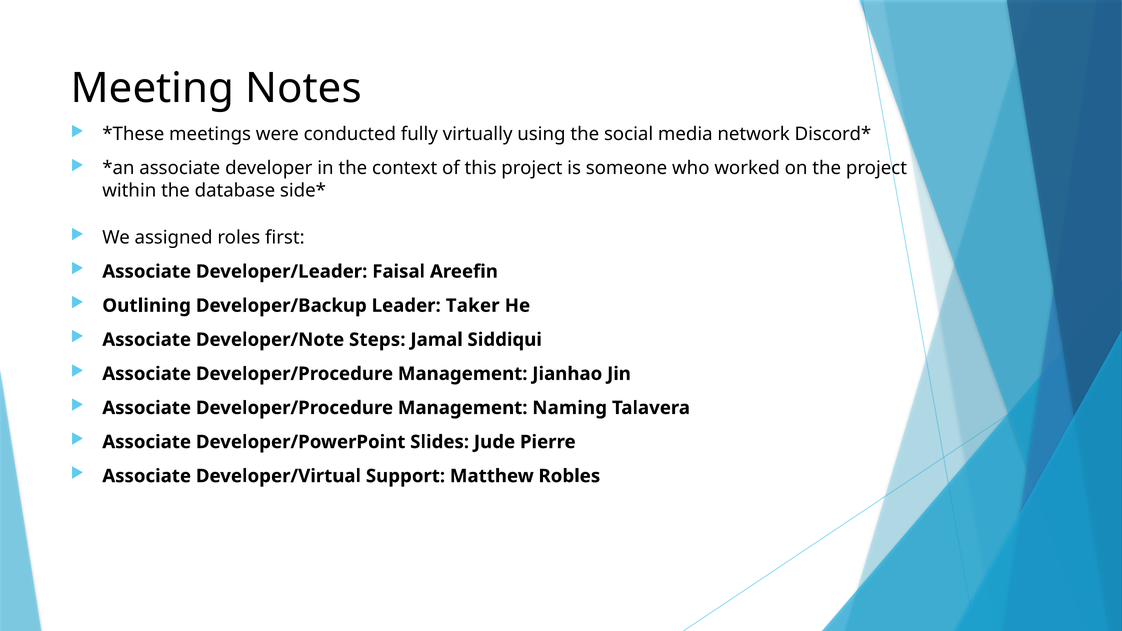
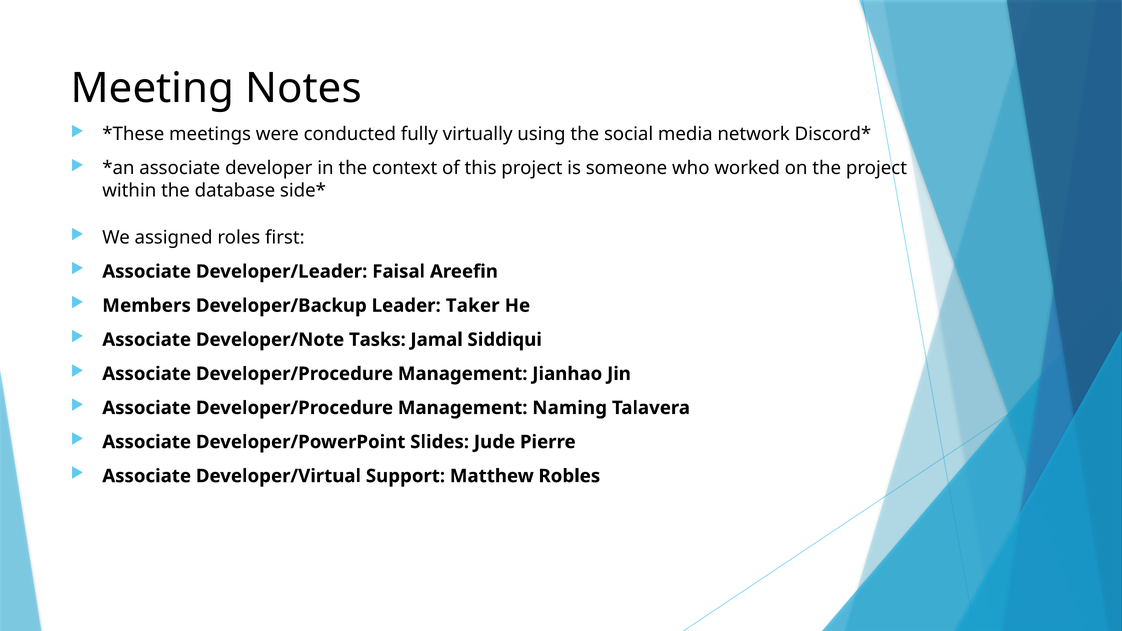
Outlining: Outlining -> Members
Steps: Steps -> Tasks
